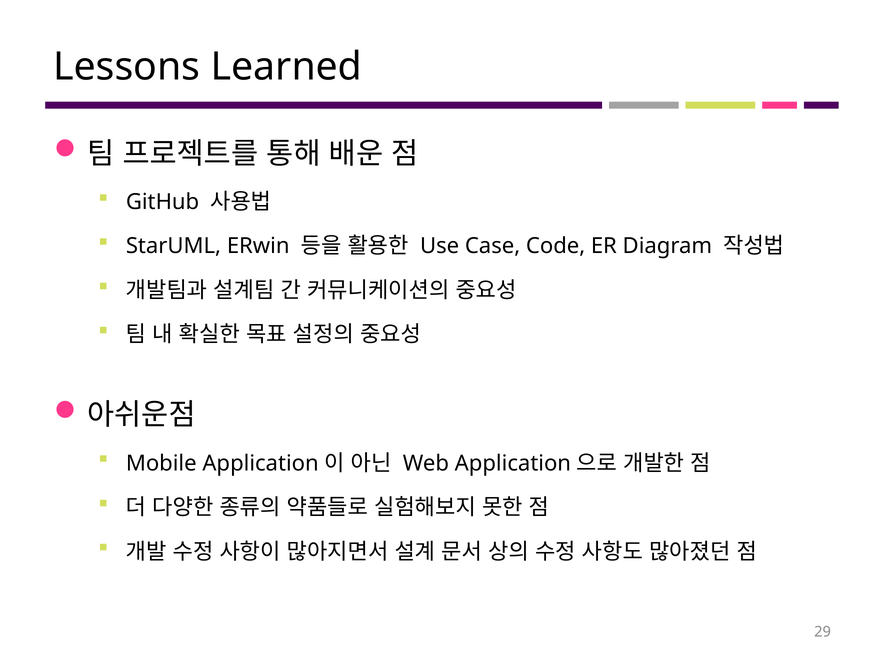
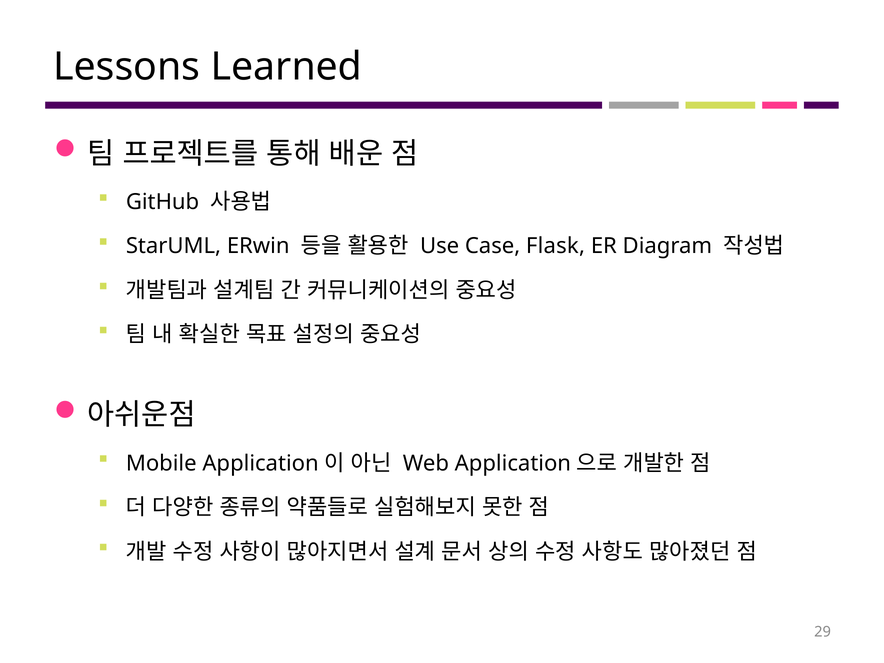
Code: Code -> Flask
